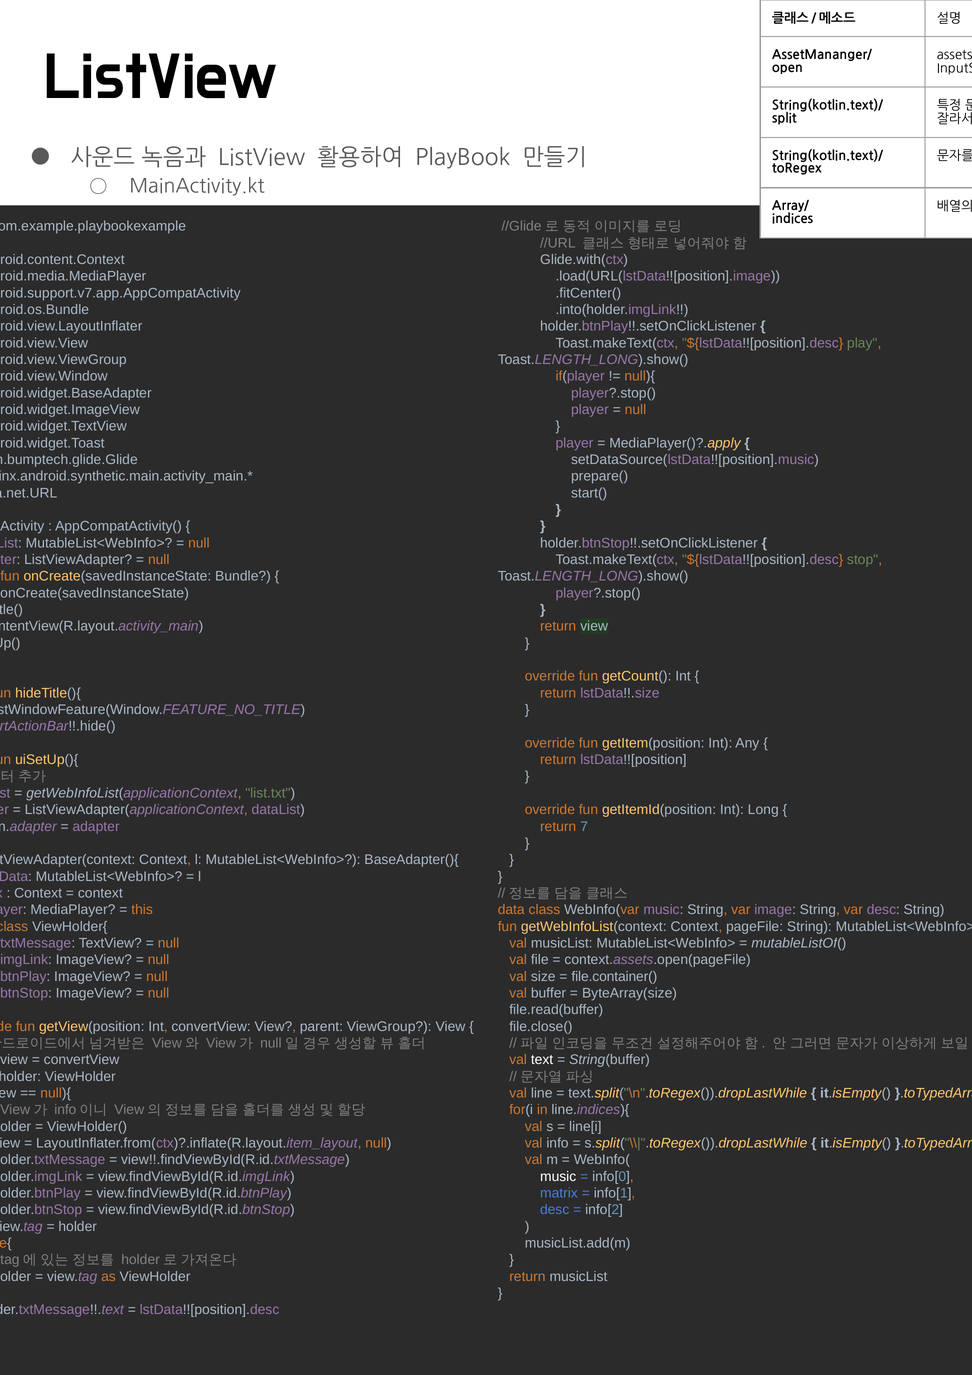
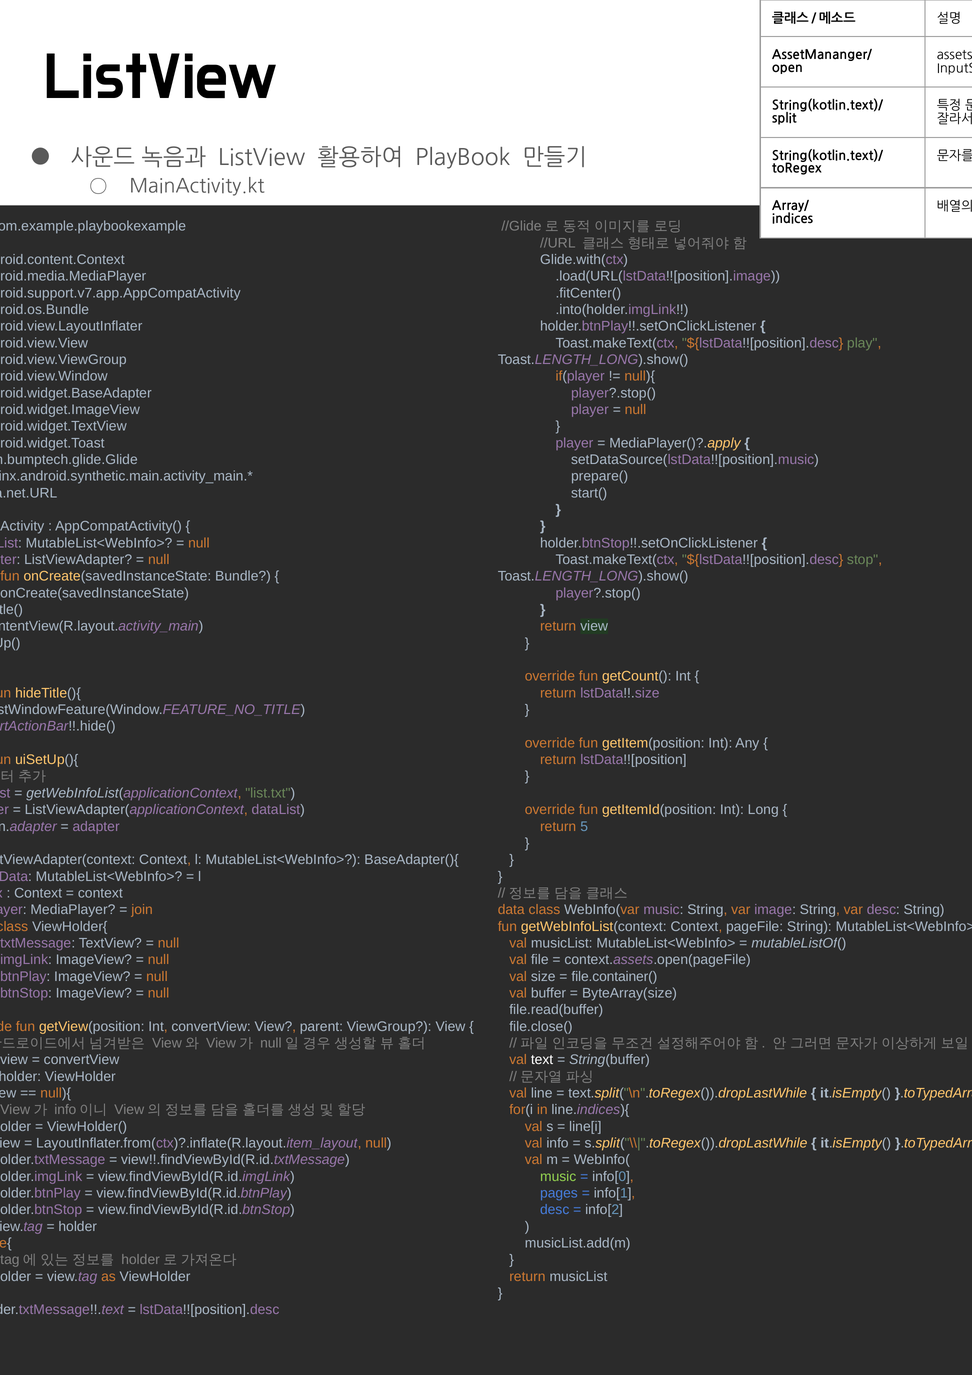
7: 7 -> 5
this: this -> join
music at (558, 1176) colour: white -> light green
matrix: matrix -> pages
